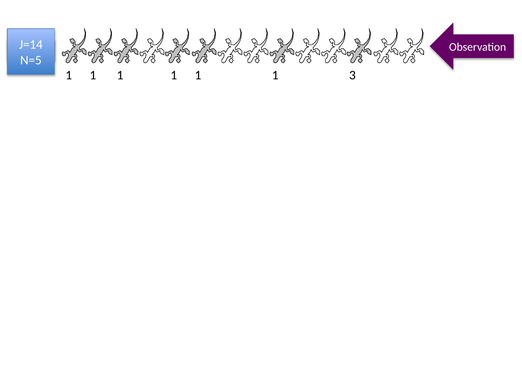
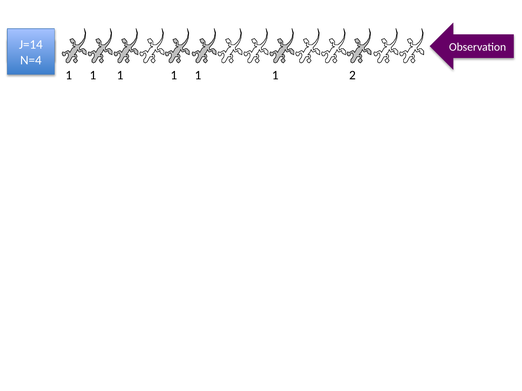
N=5: N=5 -> N=4
3: 3 -> 2
